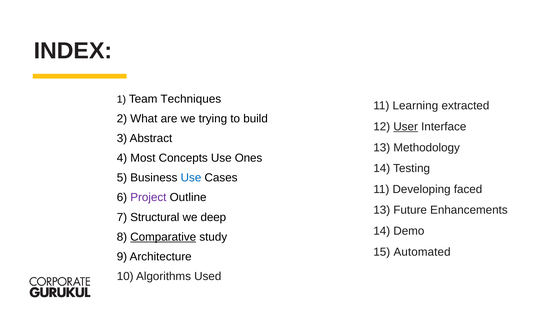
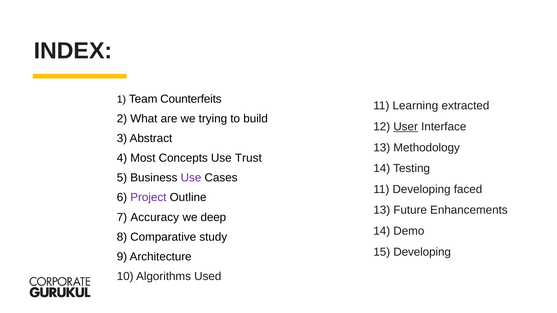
Techniques: Techniques -> Counterfeits
Ones: Ones -> Trust
Use at (191, 178) colour: blue -> purple
Structural: Structural -> Accuracy
Comparative underline: present -> none
15 Automated: Automated -> Developing
